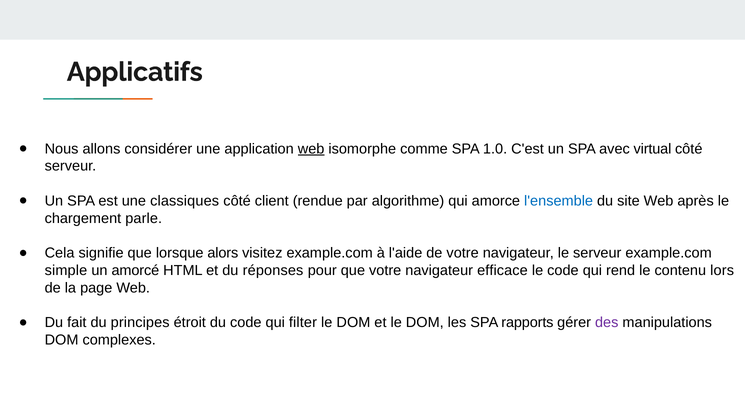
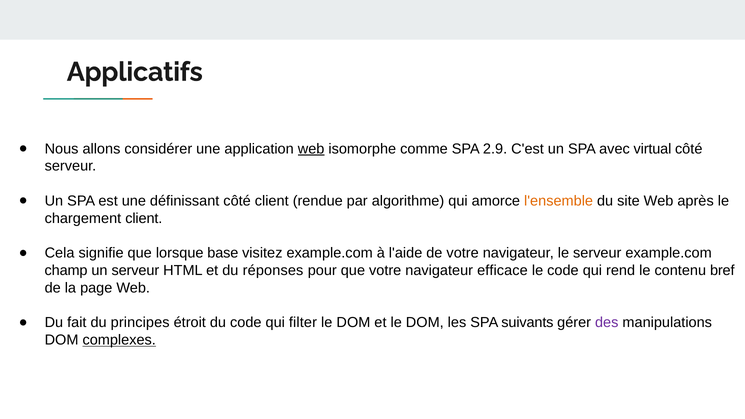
1.0: 1.0 -> 2.9
classiques: classiques -> définissant
l'ensemble colour: blue -> orange
chargement parle: parle -> client
alors: alors -> base
simple: simple -> champ
un amorcé: amorcé -> serveur
lors: lors -> bref
rapports: rapports -> suivants
complexes underline: none -> present
